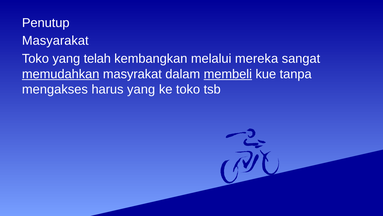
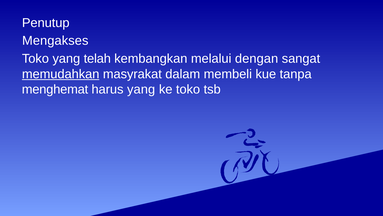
Masyarakat: Masyarakat -> Mengakses
mereka: mereka -> dengan
membeli underline: present -> none
mengakses: mengakses -> menghemat
